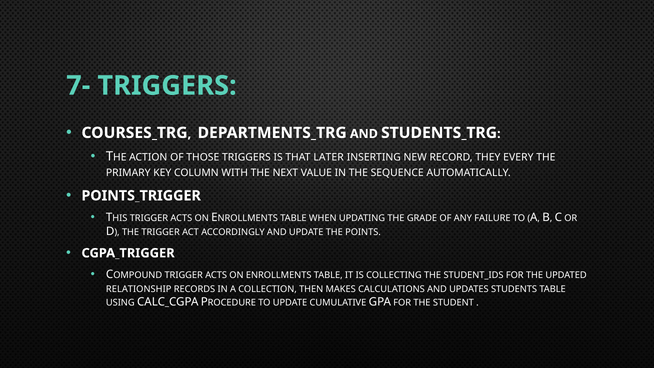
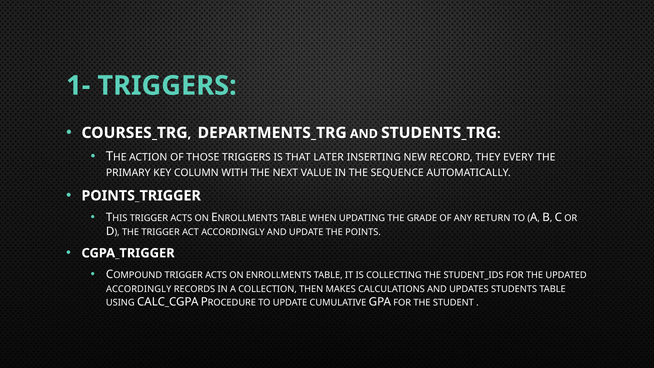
7-: 7- -> 1-
FAILURE: FAILURE -> RETURN
RELATIONSHIP at (139, 289): RELATIONSHIP -> ACCORDINGLY
